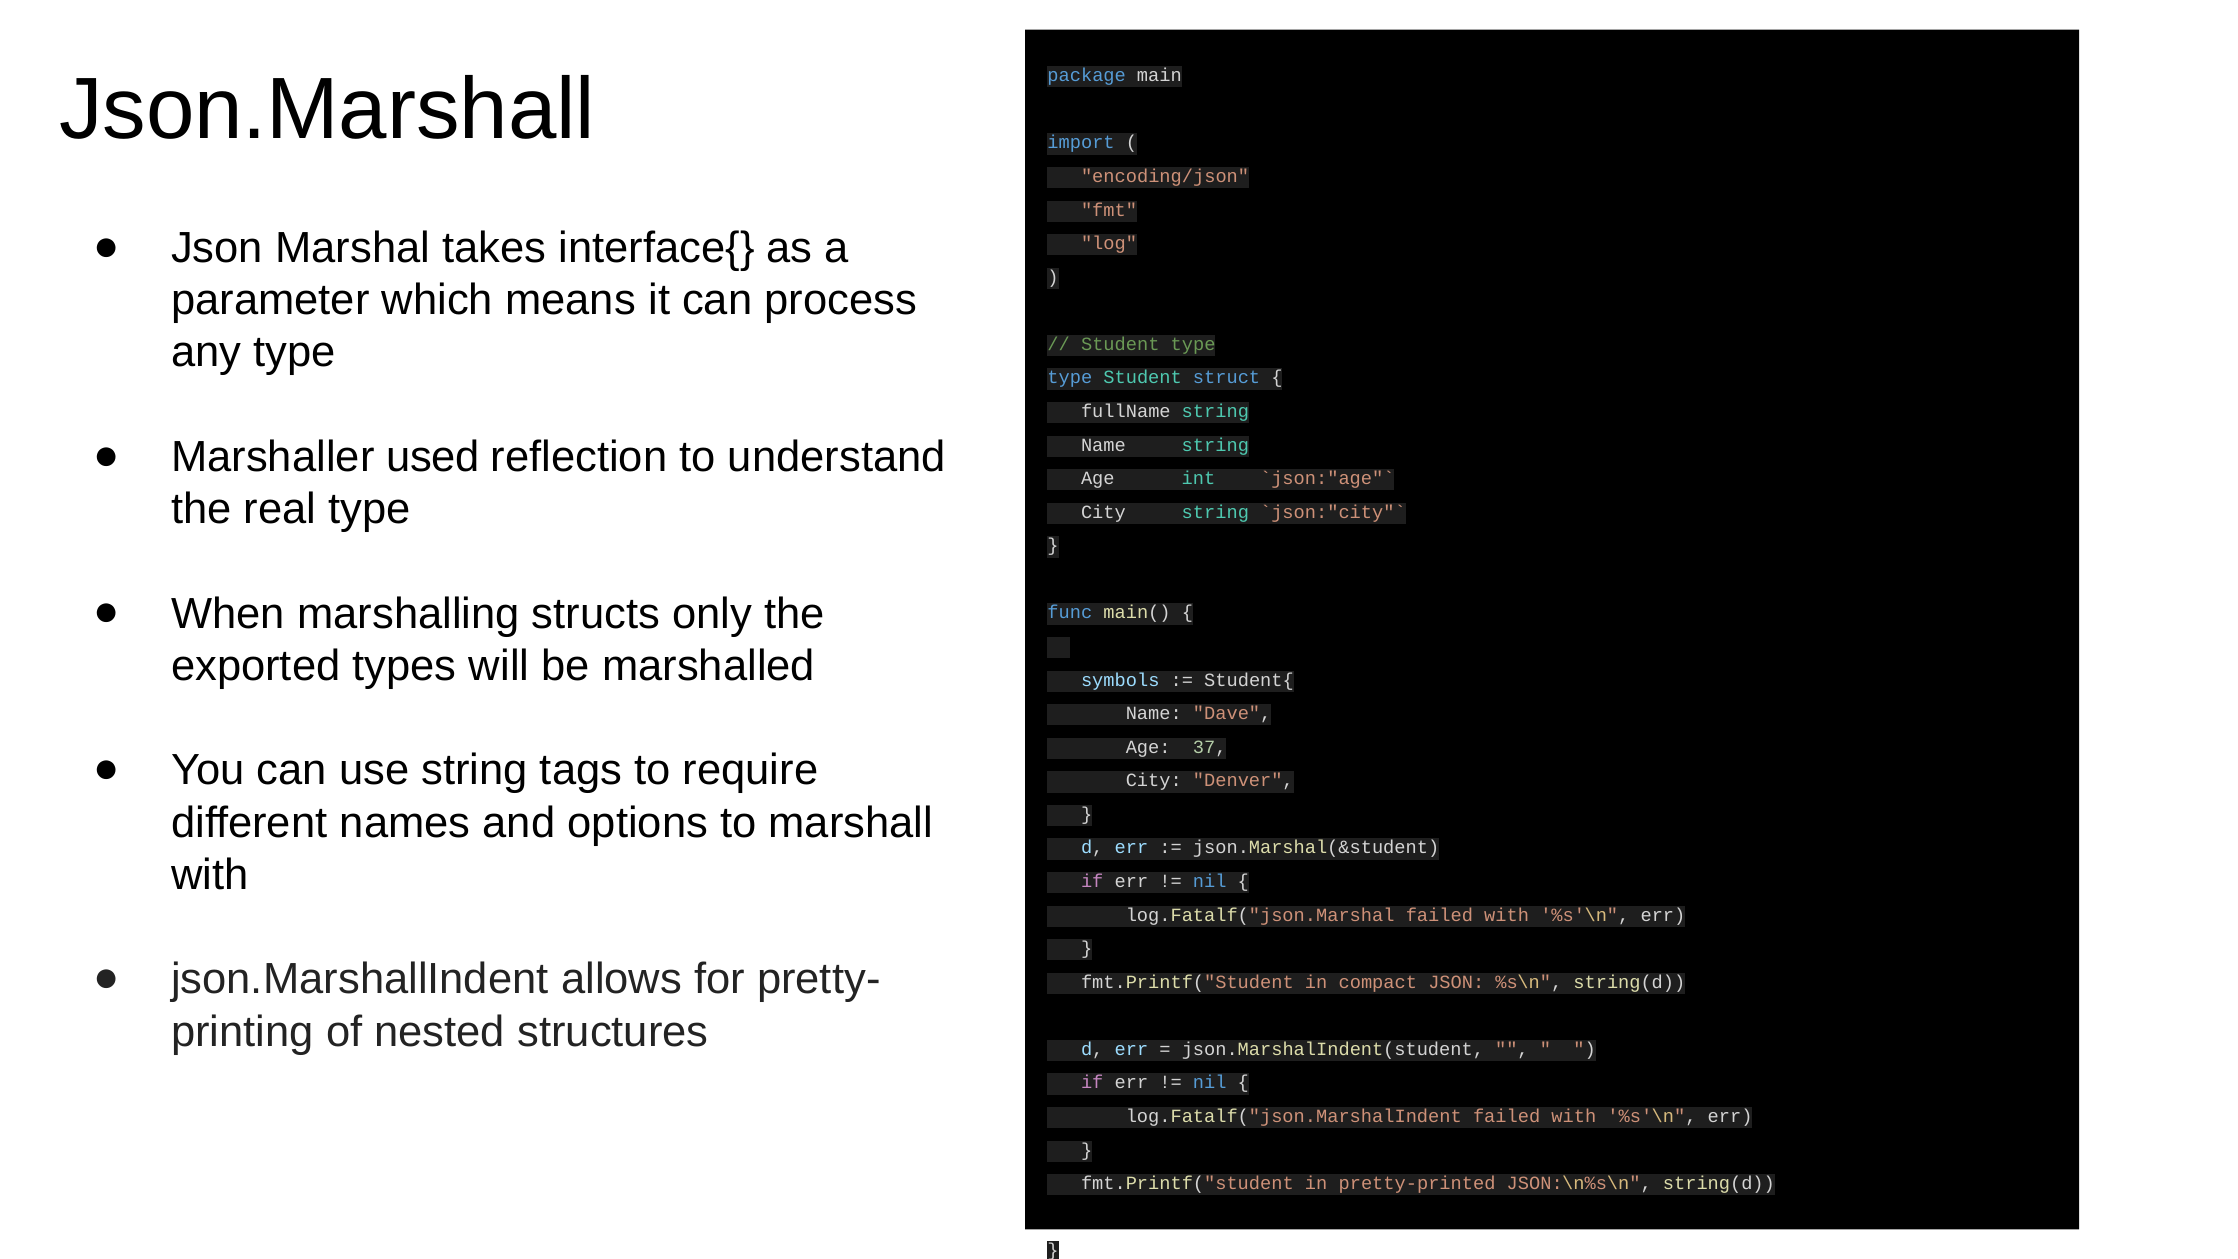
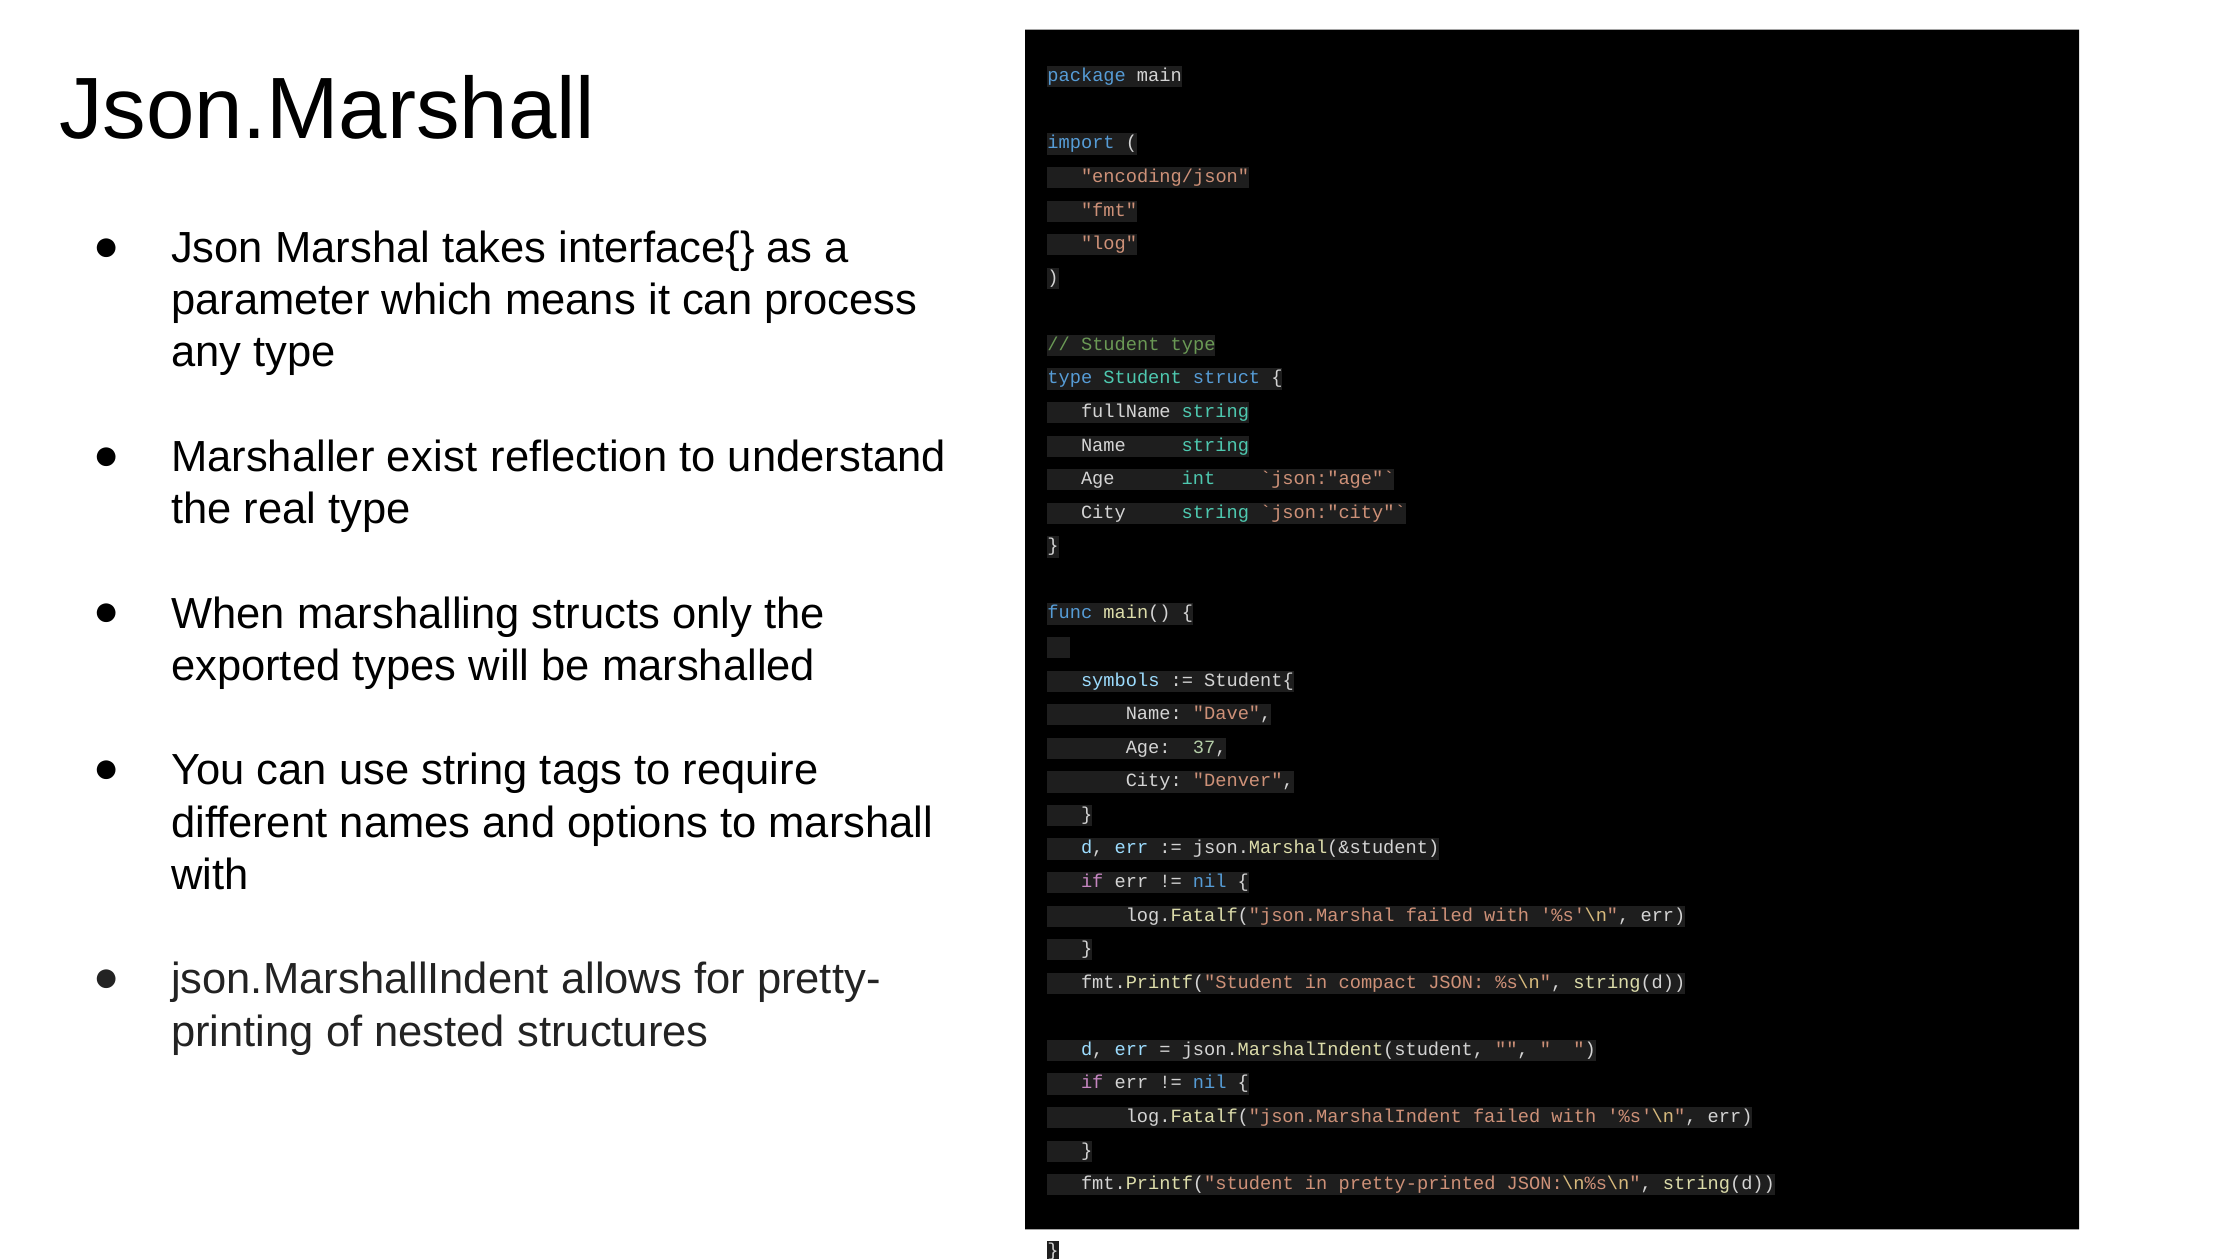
used: used -> exist
